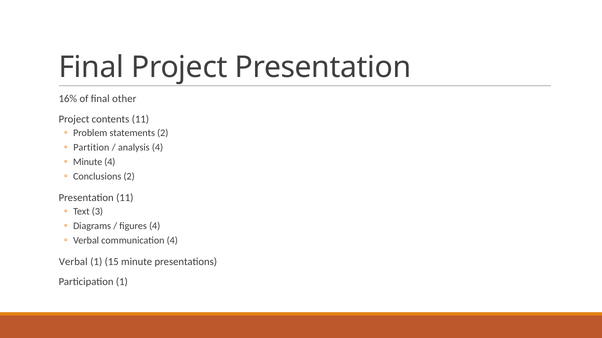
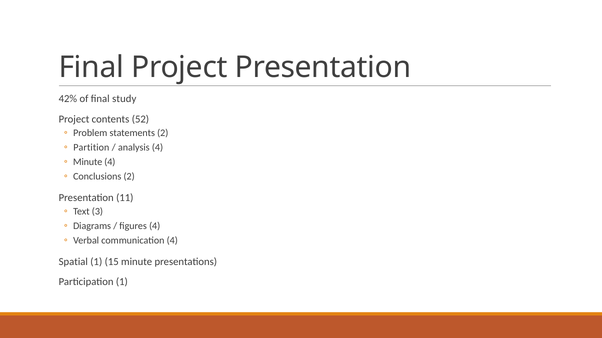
16%: 16% -> 42%
other: other -> study
contents 11: 11 -> 52
Verbal at (73, 262): Verbal -> Spatial
